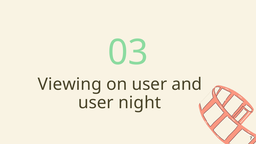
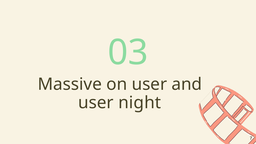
Viewing: Viewing -> Massive
